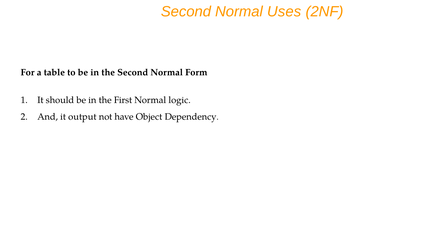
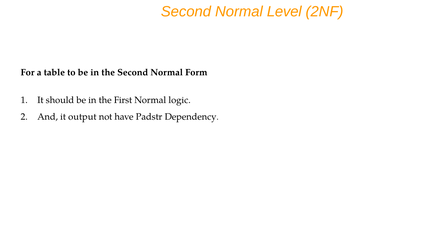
Uses: Uses -> Level
Object: Object -> Padstr
